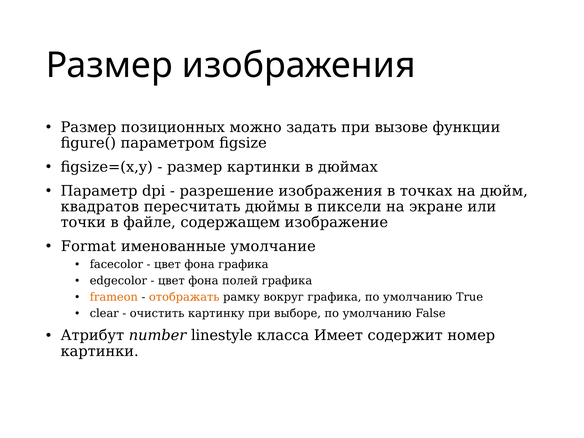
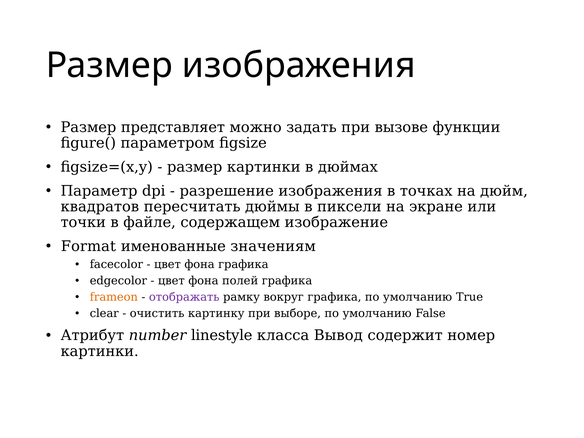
позиционных: позиционных -> представляет
умолчание: умолчание -> значениям
отображать colour: orange -> purple
Имеет: Имеет -> Вывод
